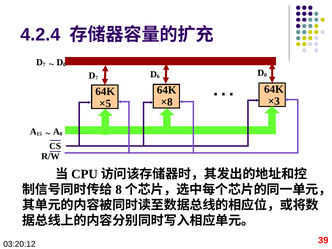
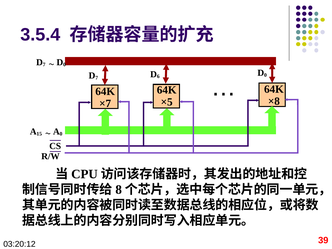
4.2.4: 4.2.4 -> 3.5.4
×3: ×3 -> ×8
×8: ×8 -> ×5
×5: ×5 -> ×7
